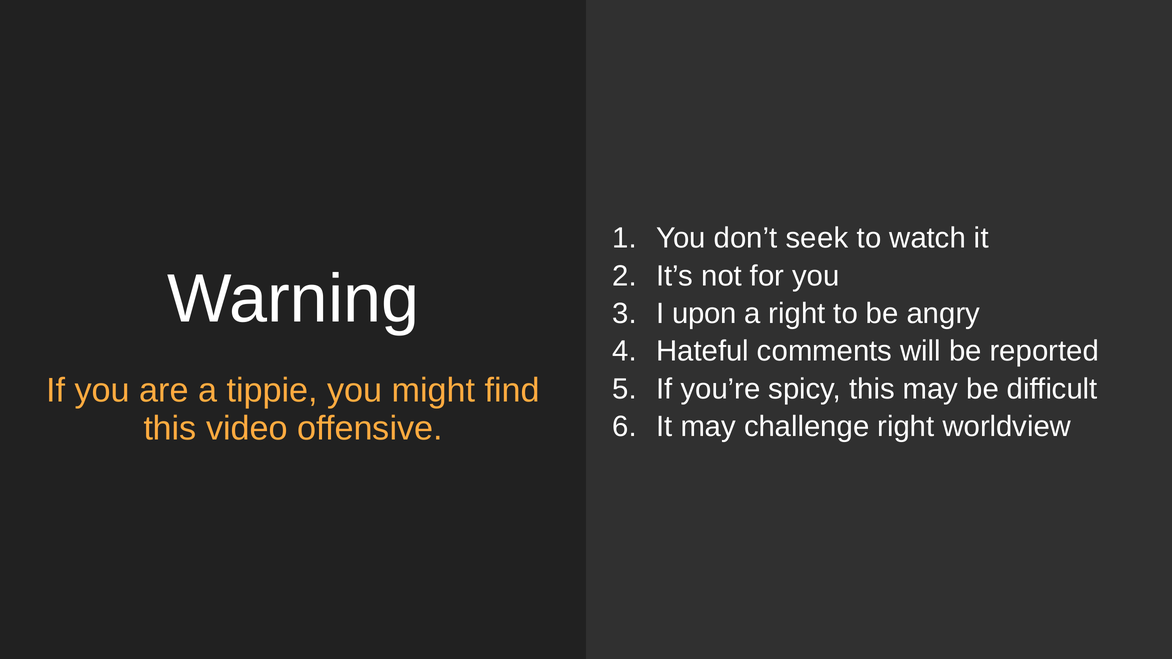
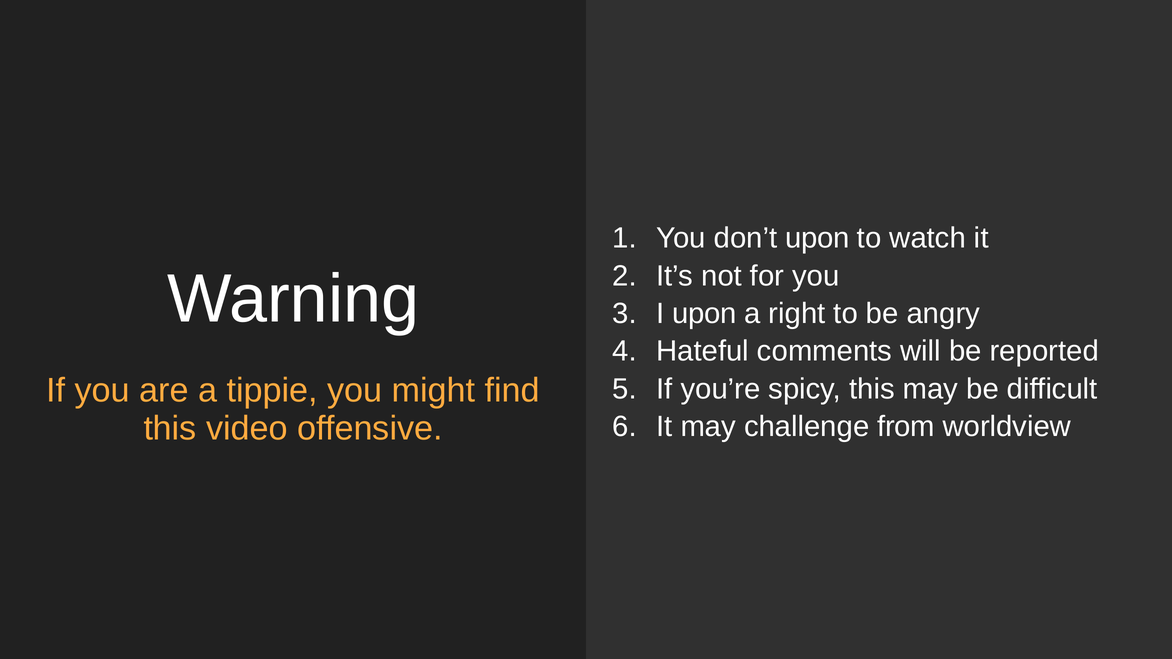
don’t seek: seek -> upon
challenge right: right -> from
